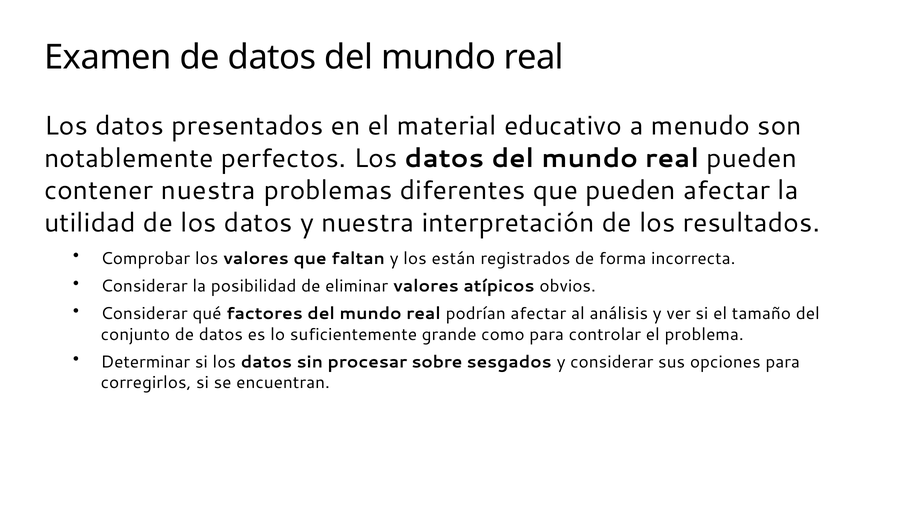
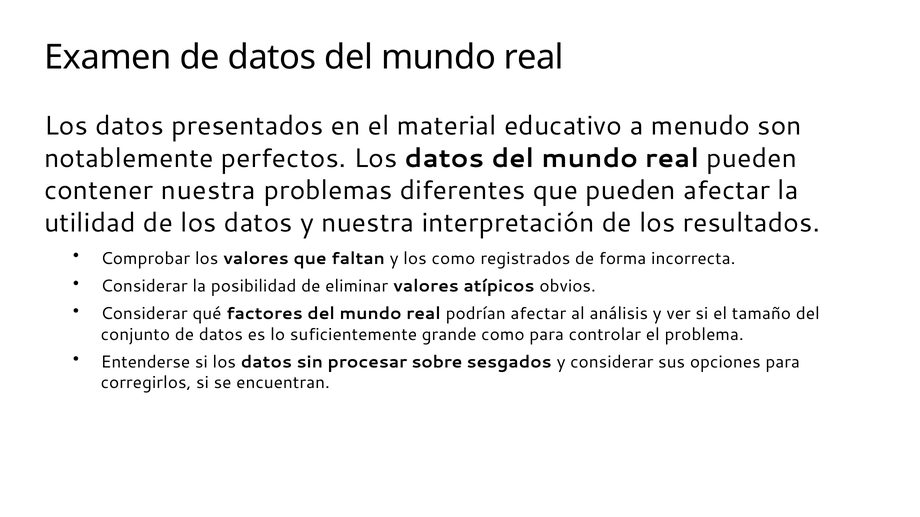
los están: están -> como
Determinar: Determinar -> Entenderse
